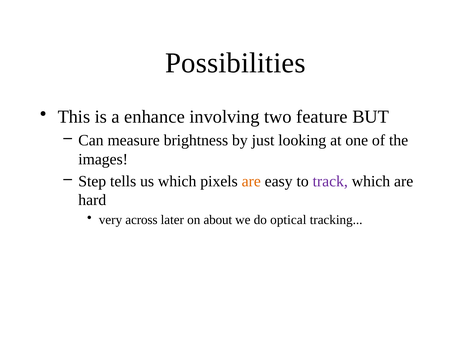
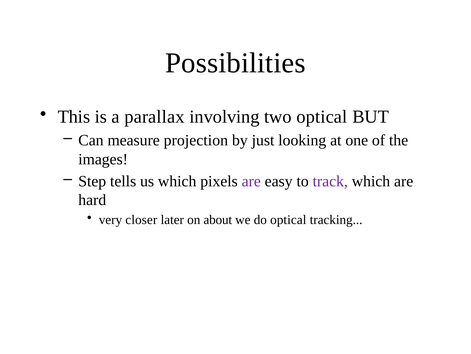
enhance: enhance -> parallax
two feature: feature -> optical
brightness: brightness -> projection
are at (251, 181) colour: orange -> purple
across: across -> closer
